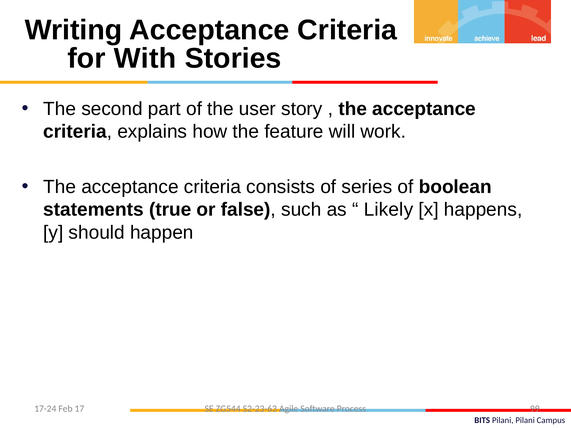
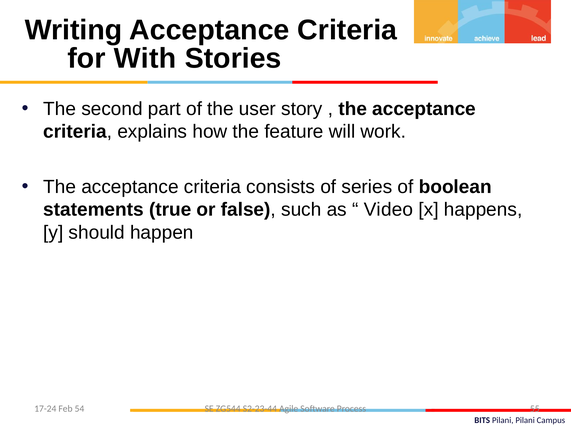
Likely: Likely -> Video
17: 17 -> 54
S2-23-63: S2-23-63 -> S2-23-44
99: 99 -> 55
